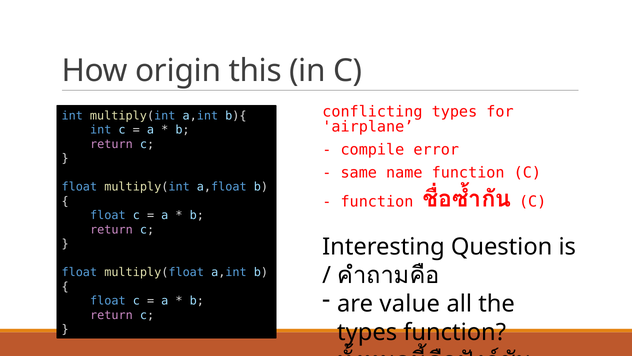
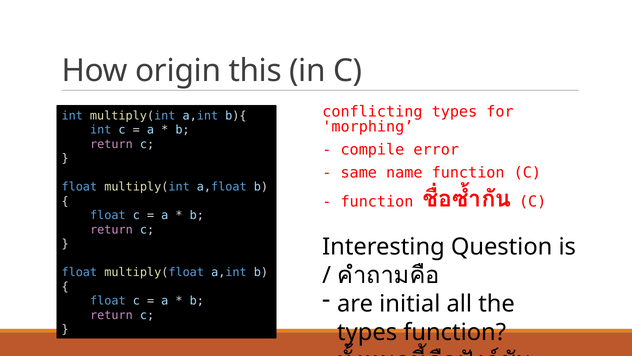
airplane: airplane -> morphing
value: value -> initial
